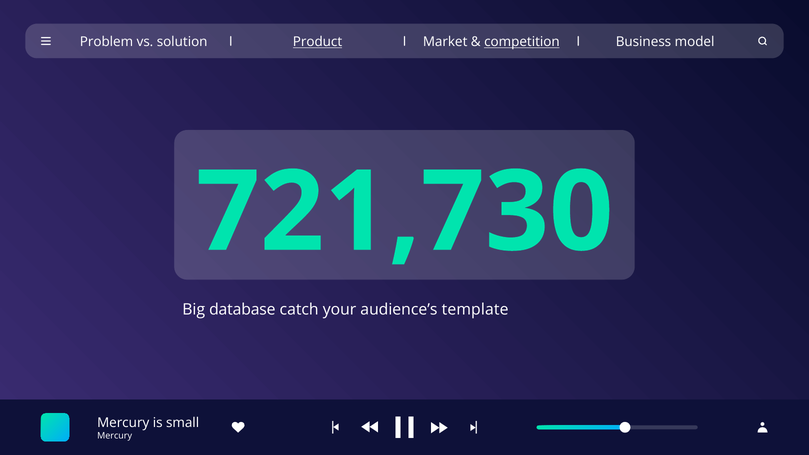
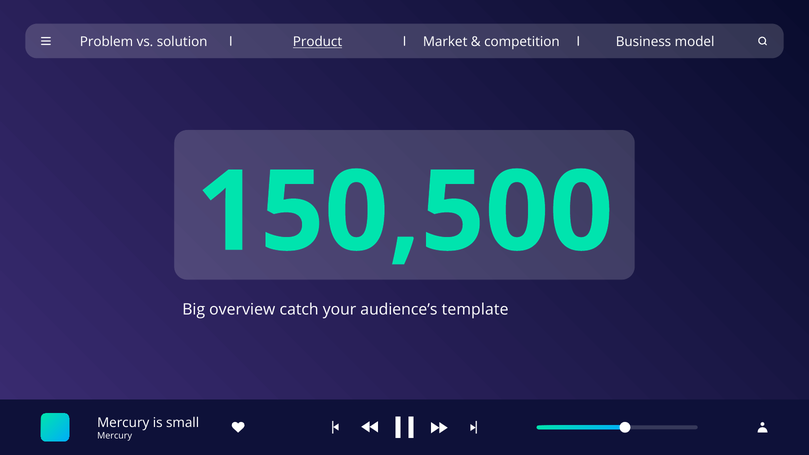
competition underline: present -> none
721,730: 721,730 -> 150,500
database: database -> overview
